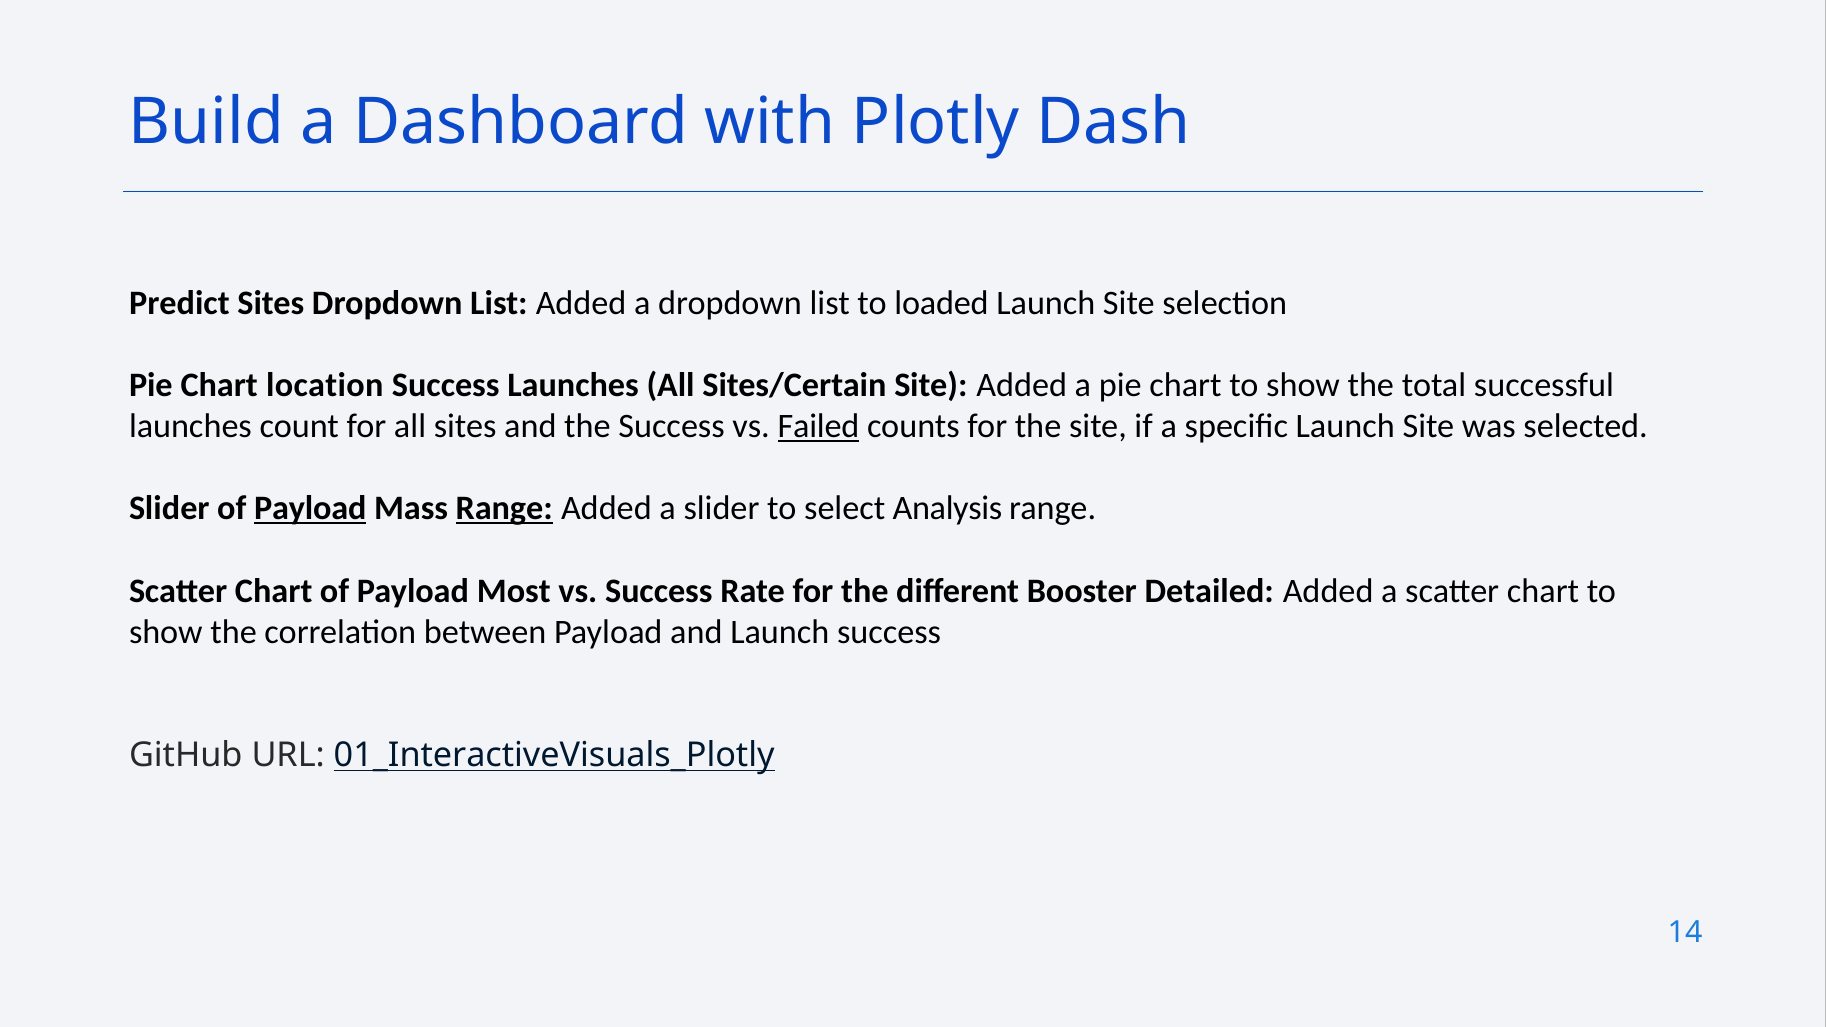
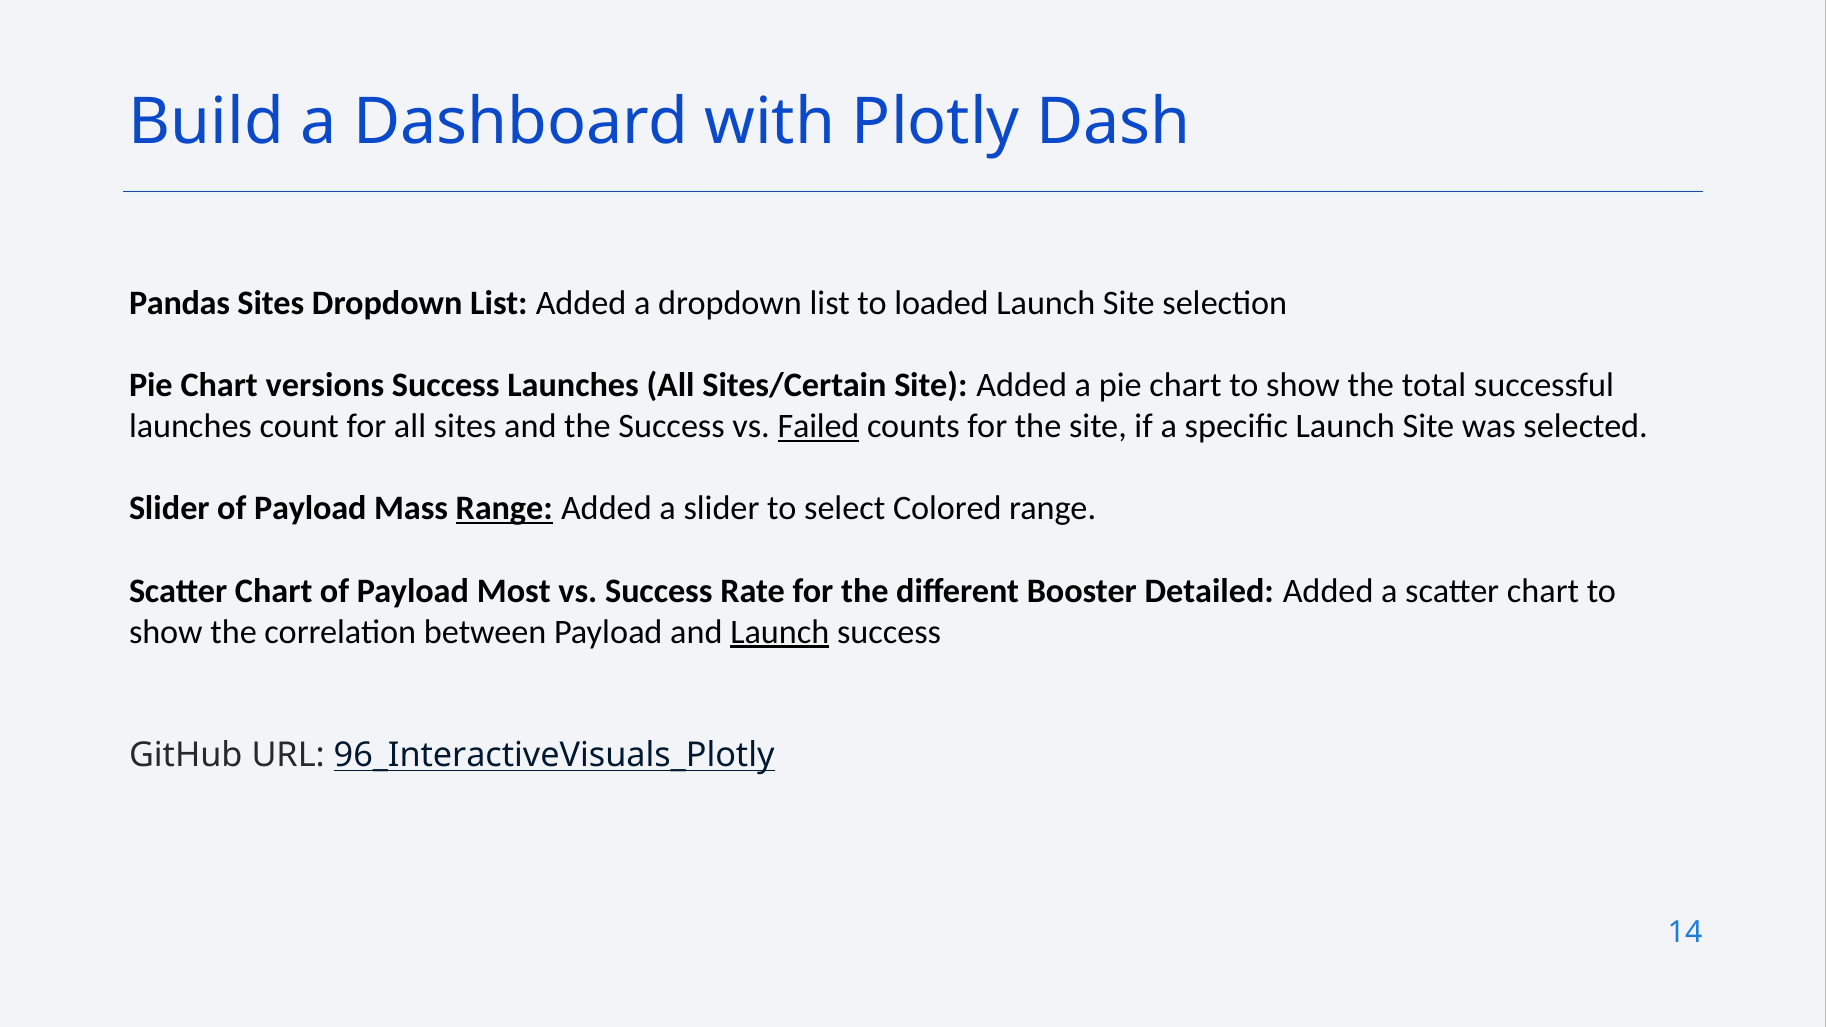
Predict: Predict -> Pandas
location: location -> versions
Payload at (310, 509) underline: present -> none
Analysis: Analysis -> Colored
Launch at (780, 632) underline: none -> present
01_InteractiveVisuals_Plotly: 01_InteractiveVisuals_Plotly -> 96_InteractiveVisuals_Plotly
